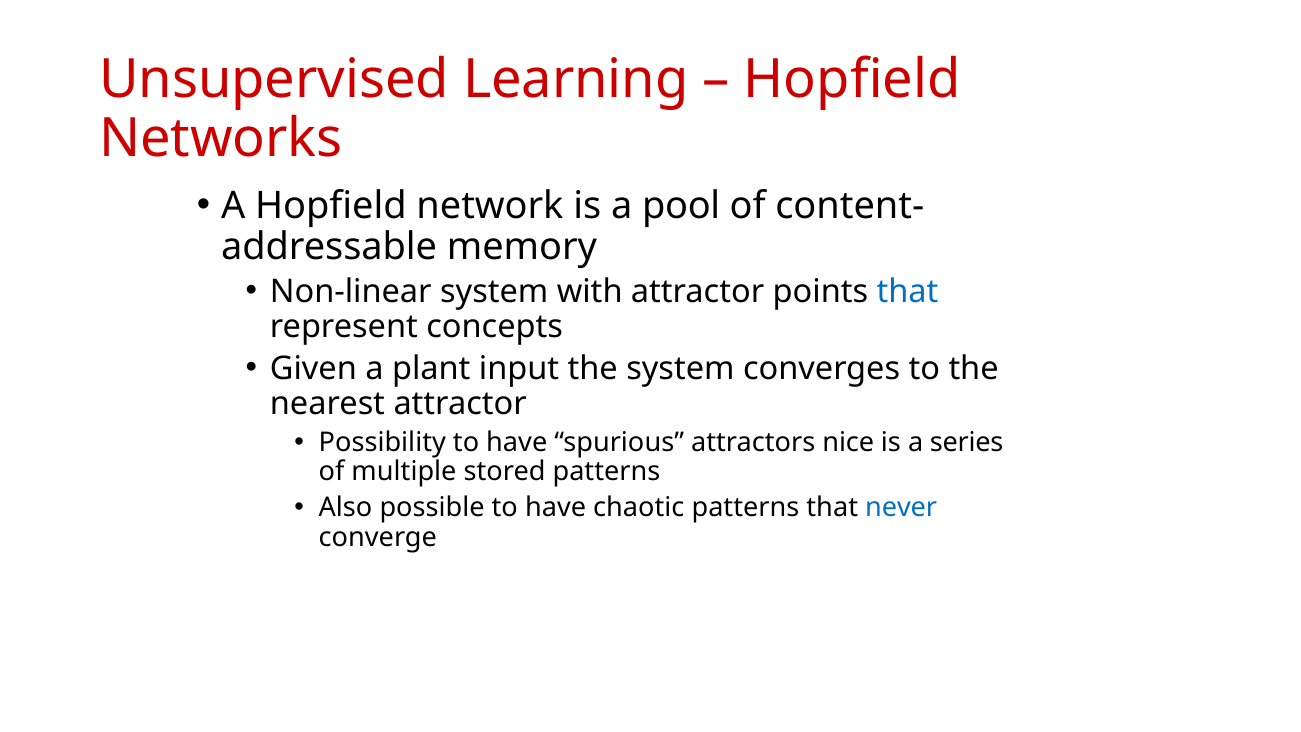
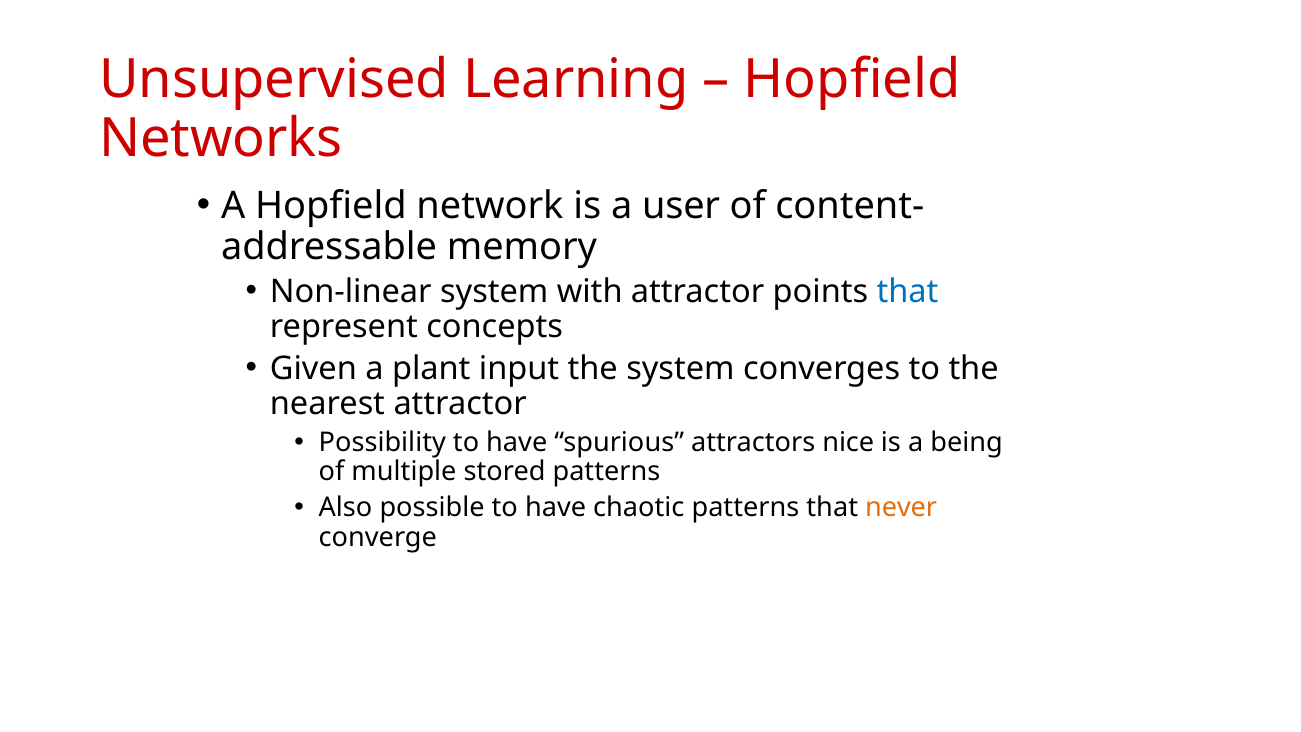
pool: pool -> user
series: series -> being
never colour: blue -> orange
